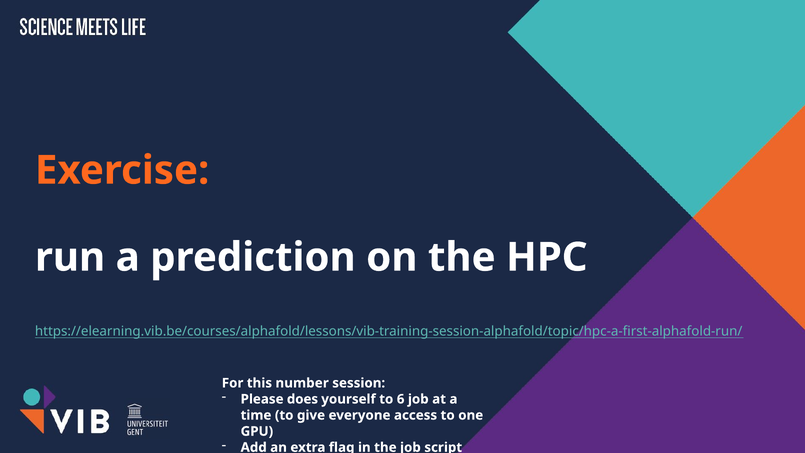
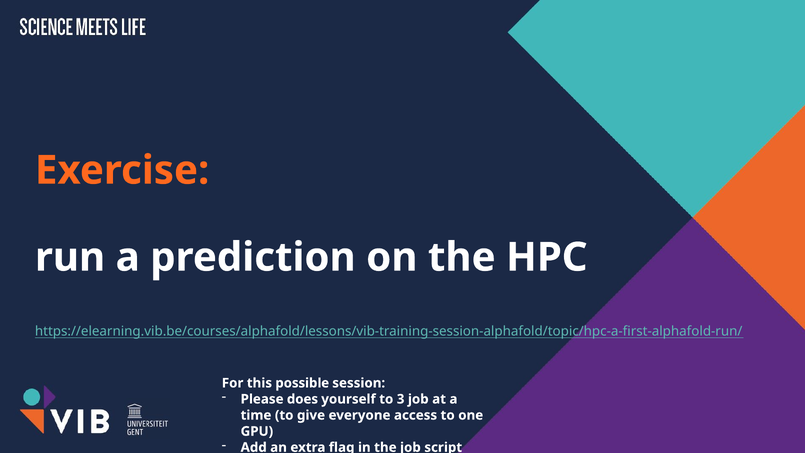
number: number -> possible
6: 6 -> 3
